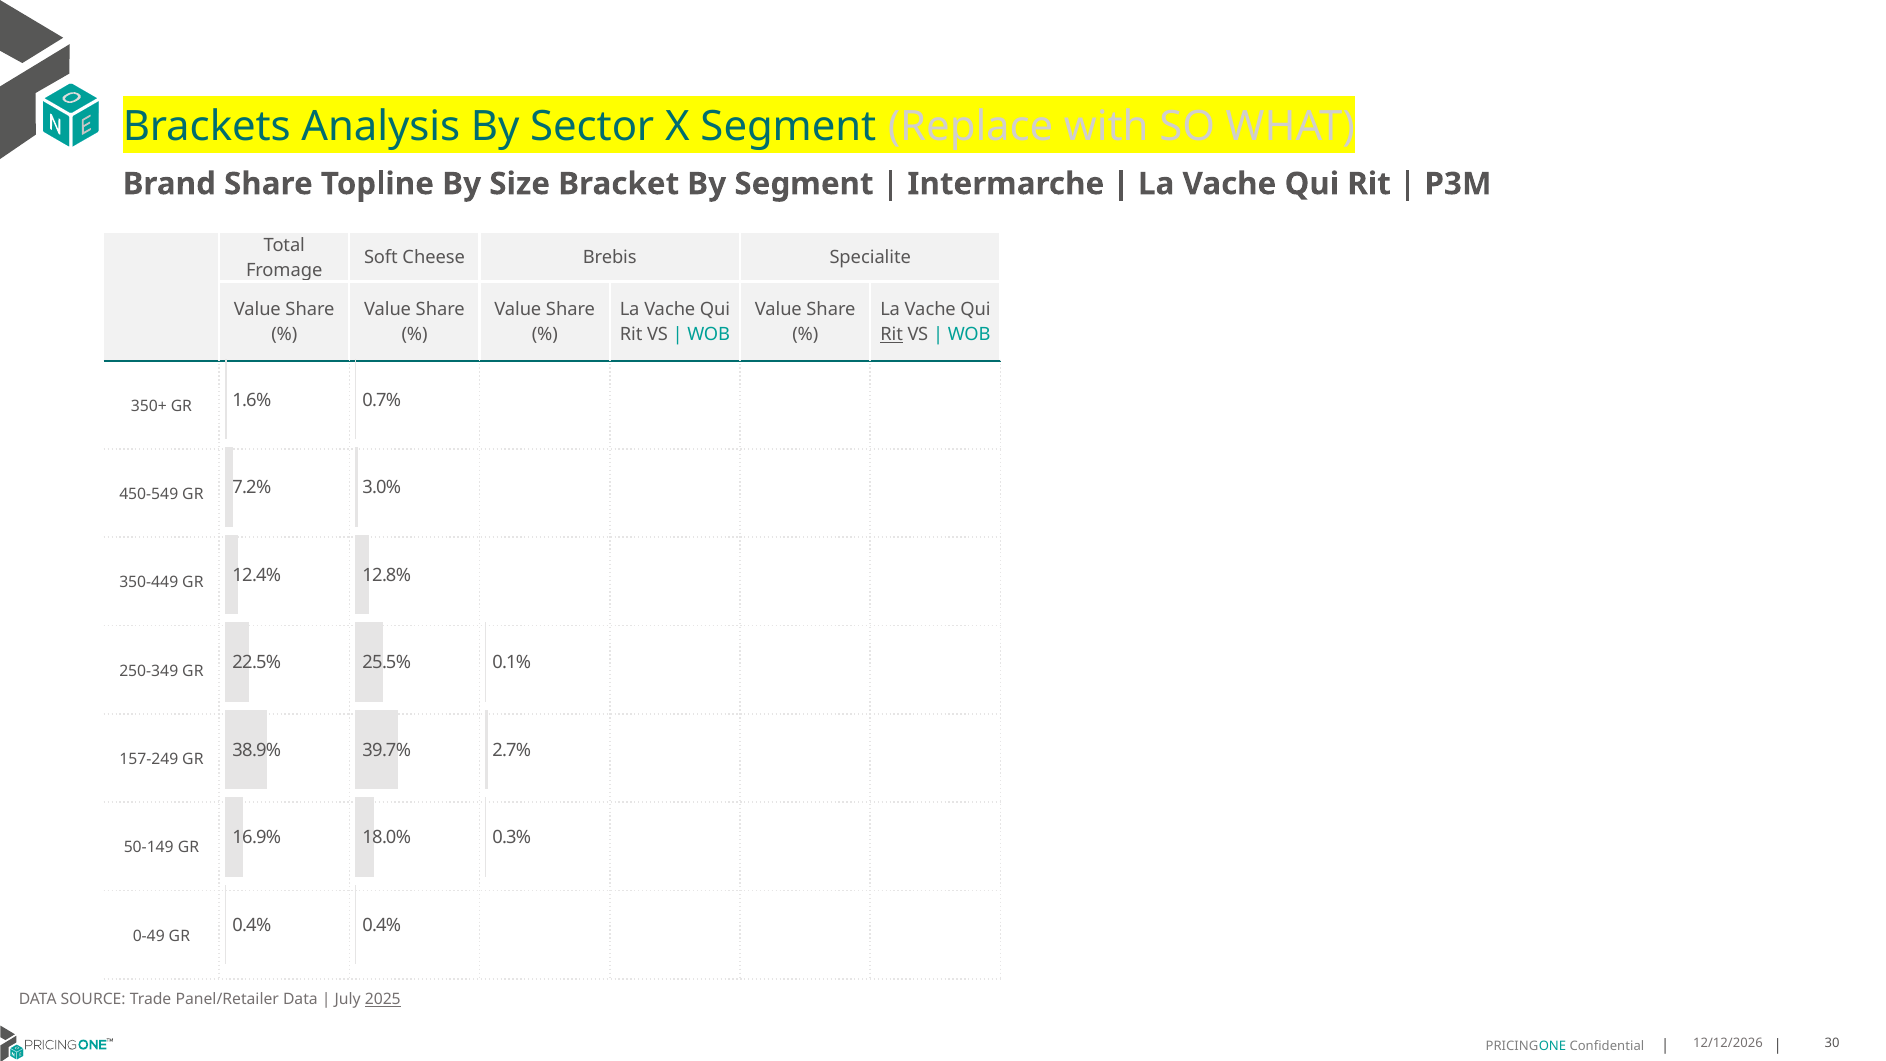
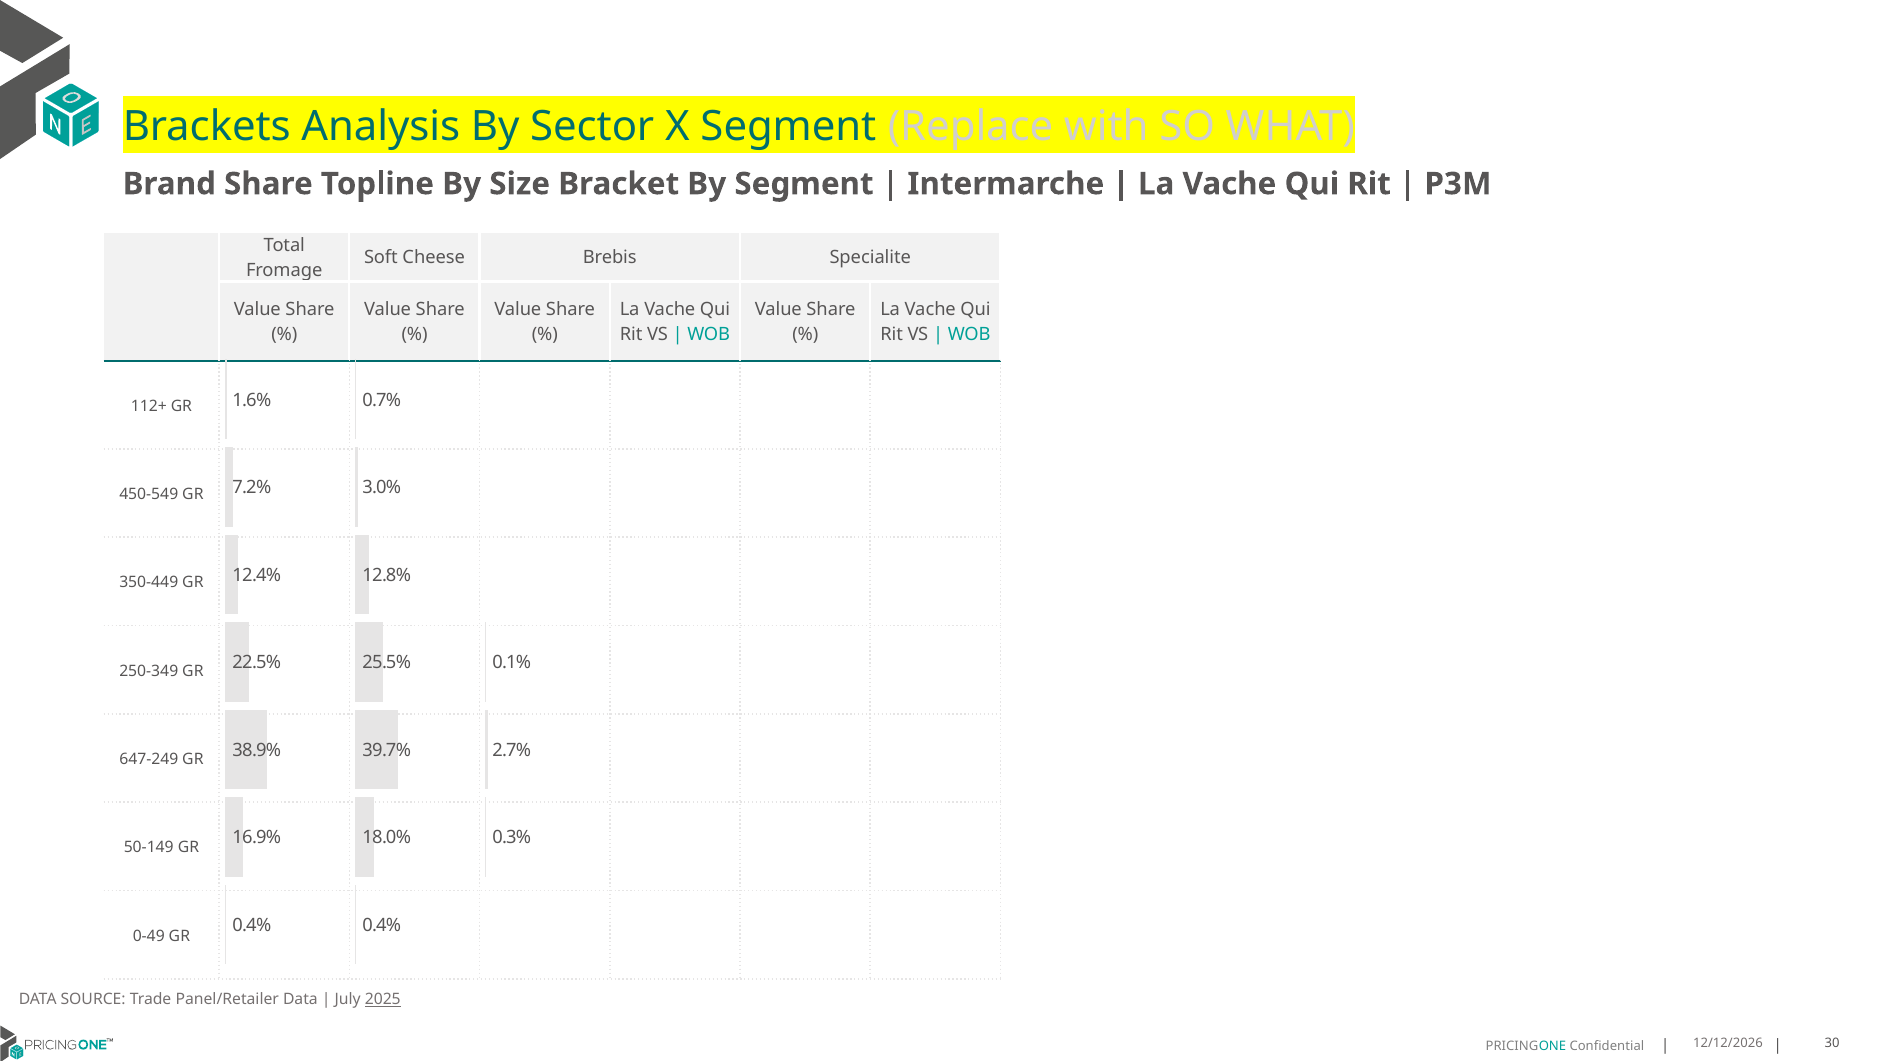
Rit at (892, 334) underline: present -> none
350+: 350+ -> 112+
157-249: 157-249 -> 647-249
